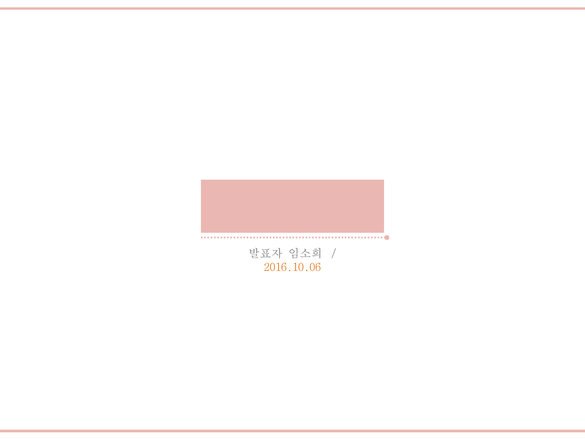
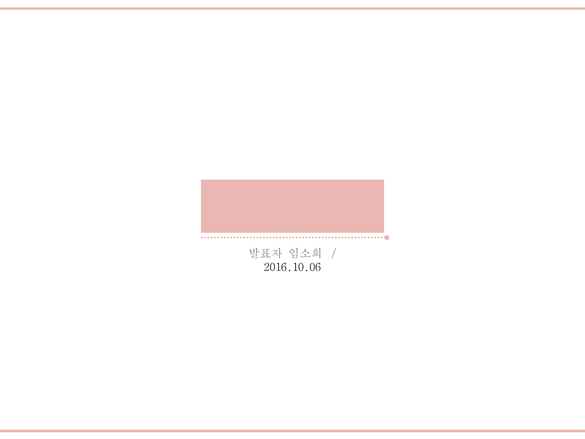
2016.10.06 colour: orange -> black
